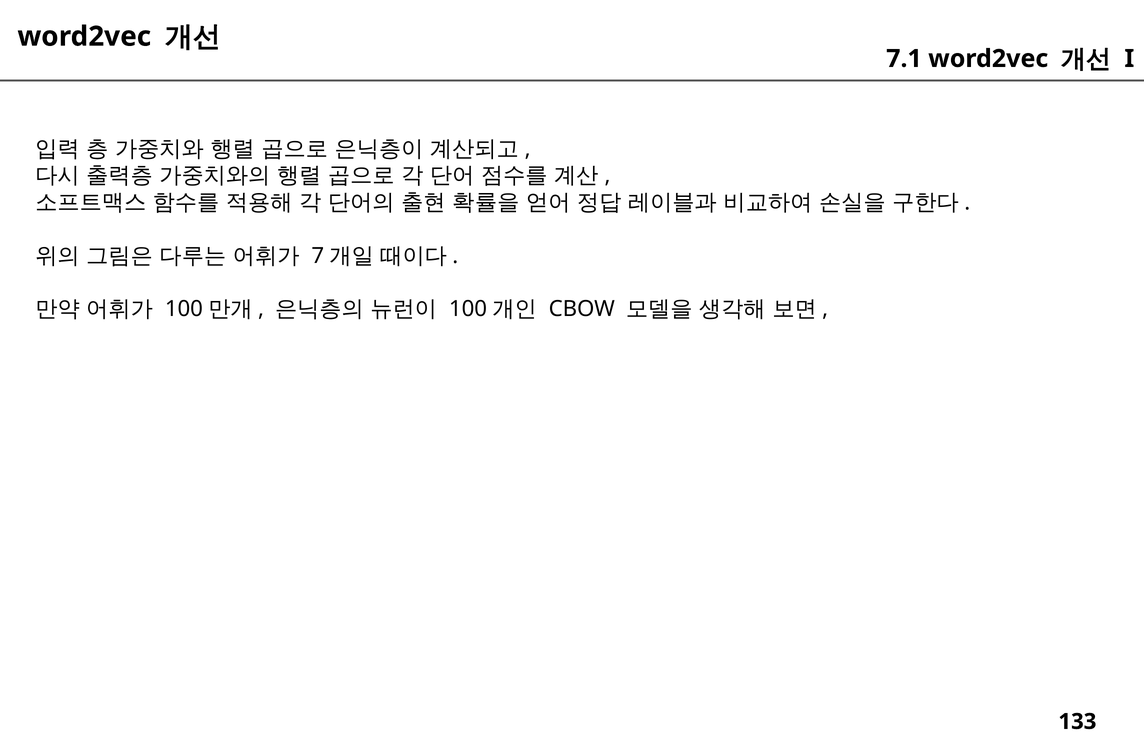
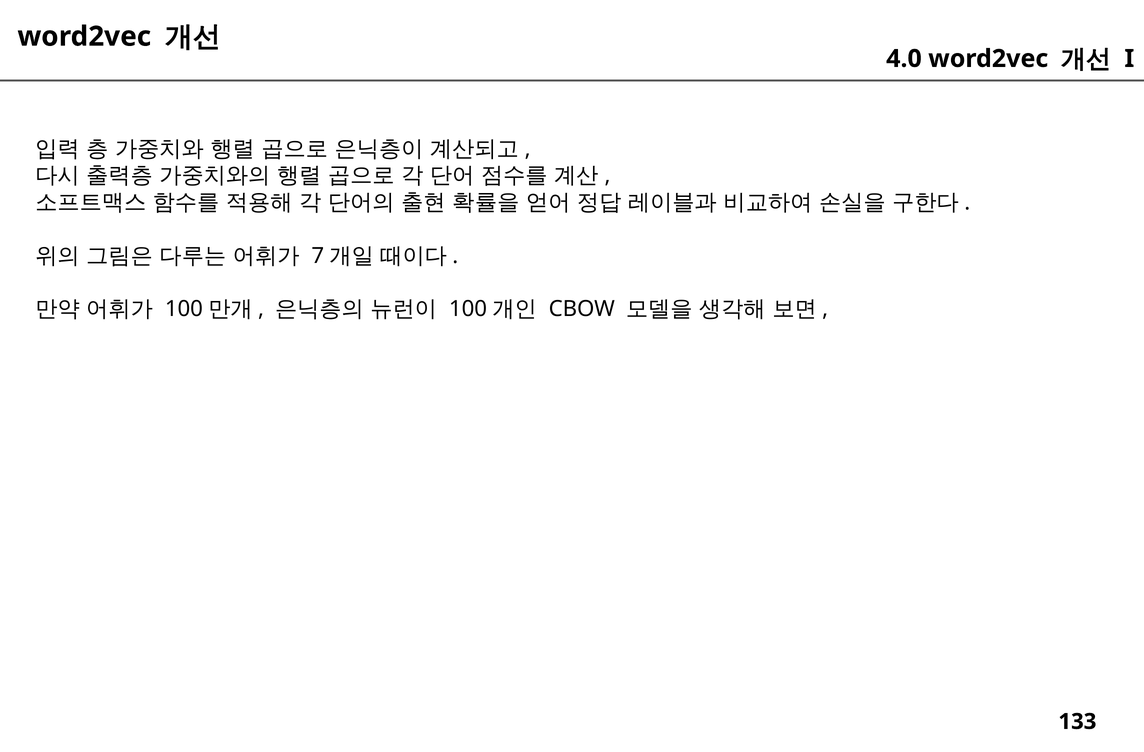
7.1: 7.1 -> 4.0
